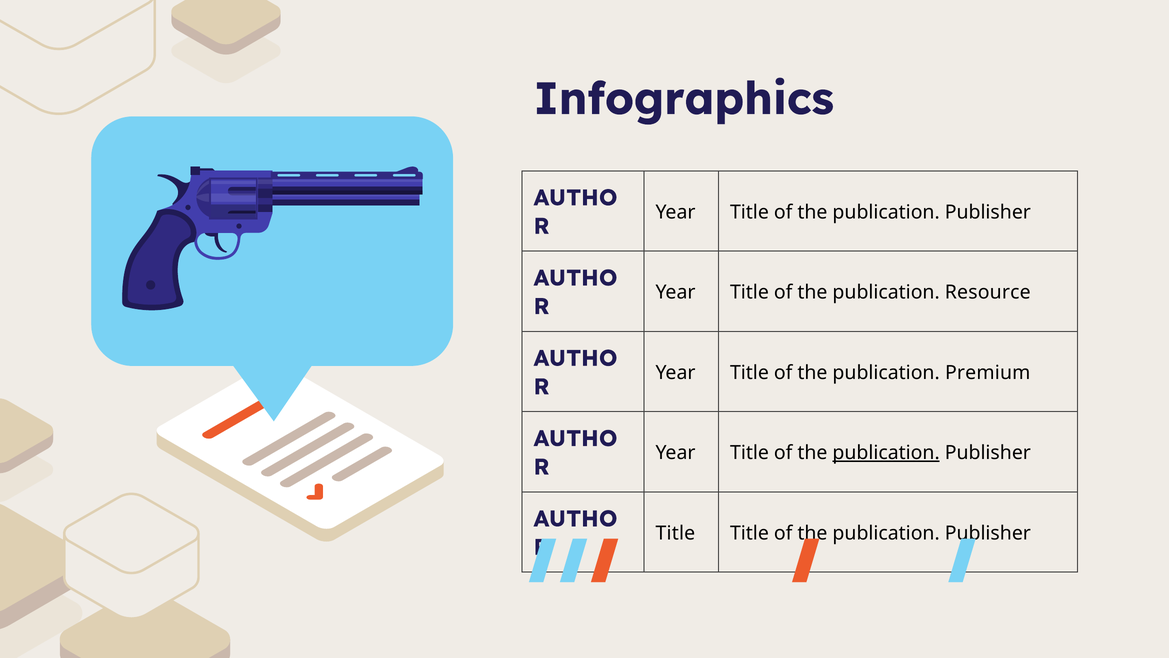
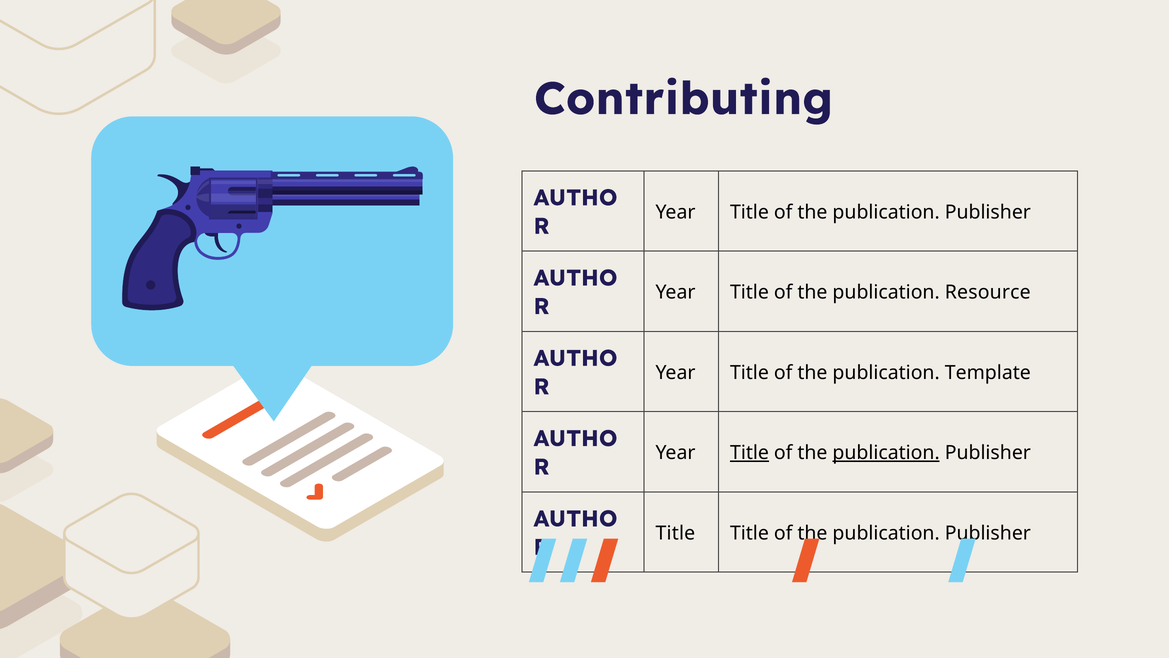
Infographics: Infographics -> Contributing
Premium: Premium -> Template
Title at (750, 453) underline: none -> present
